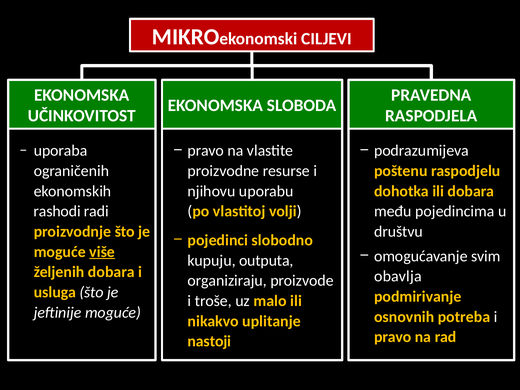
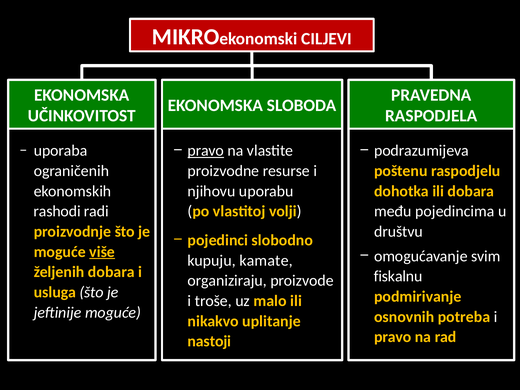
pravo at (206, 151) underline: none -> present
outputa: outputa -> kamate
obavlja: obavlja -> fiskalnu
